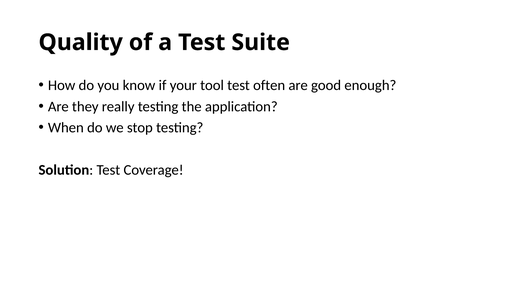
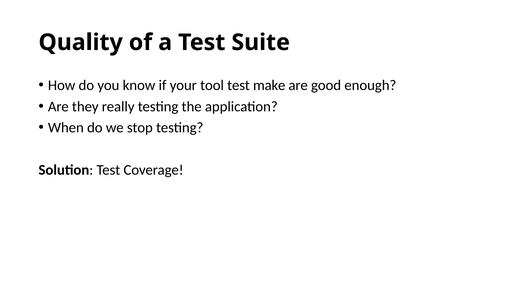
often: often -> make
